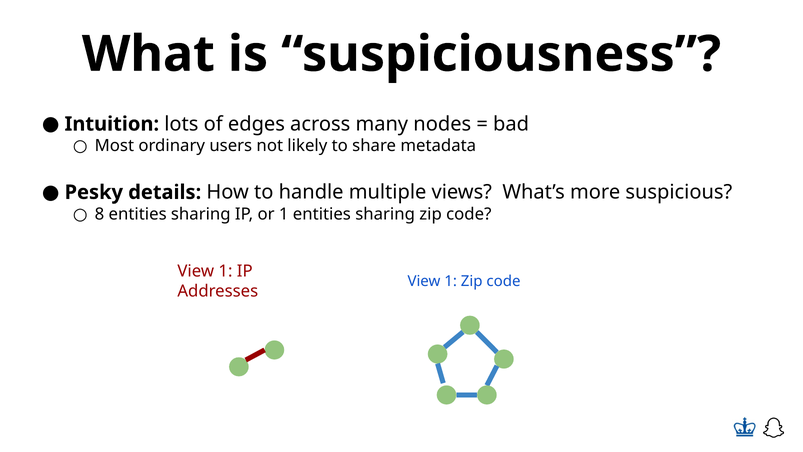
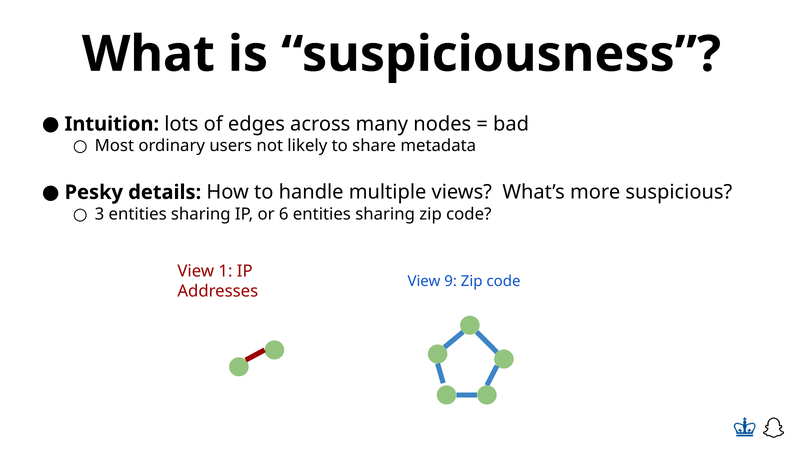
8: 8 -> 3
or 1: 1 -> 6
1 at (451, 281): 1 -> 9
